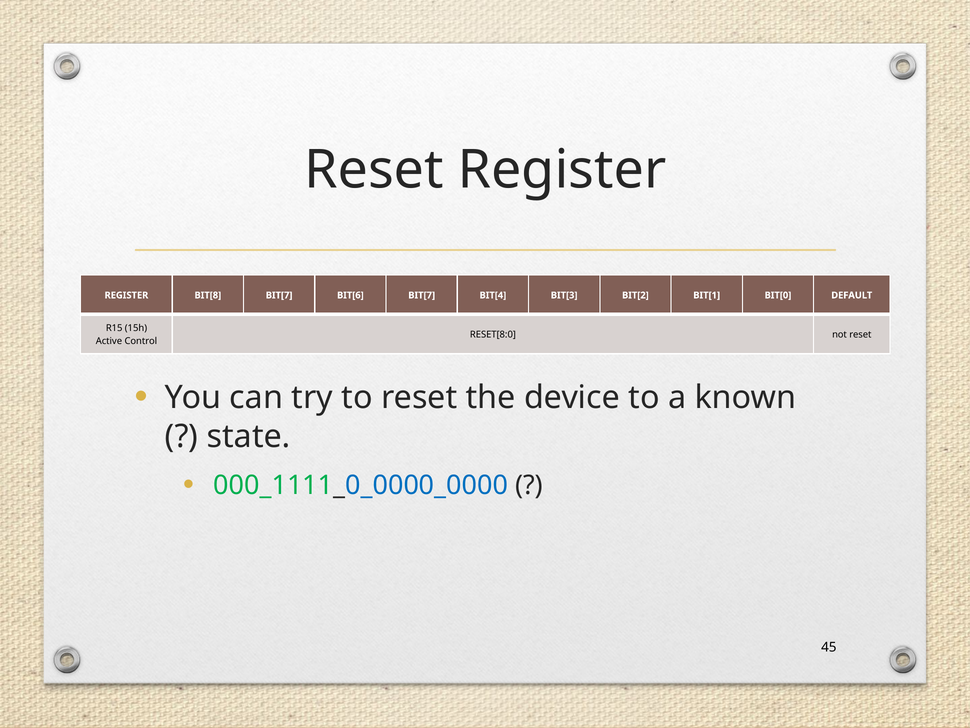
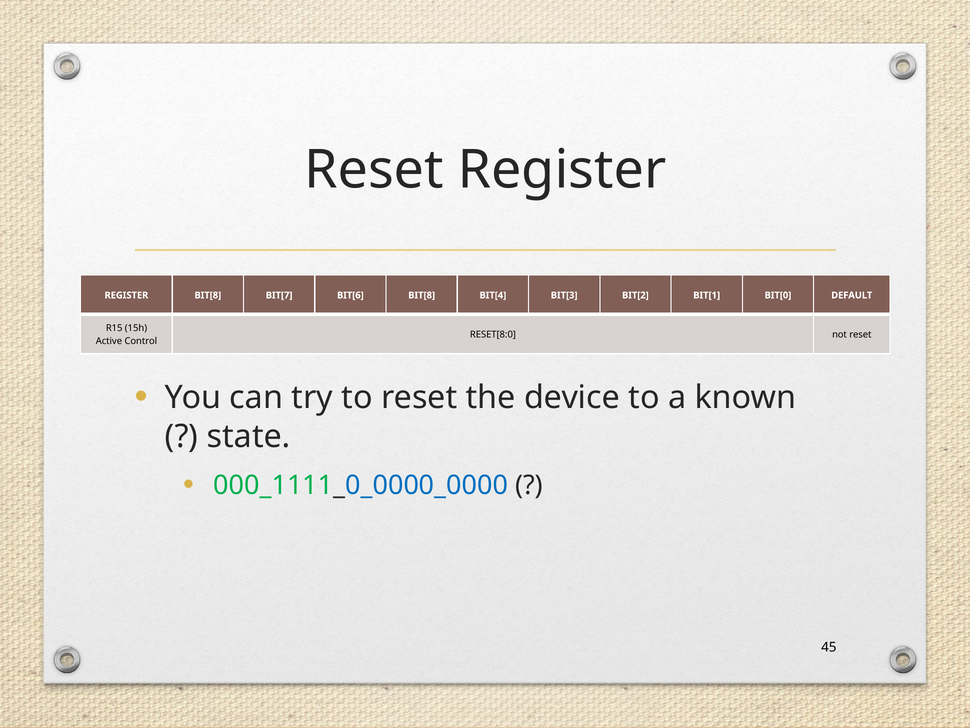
BIT[6 BIT[7: BIT[7 -> BIT[8
